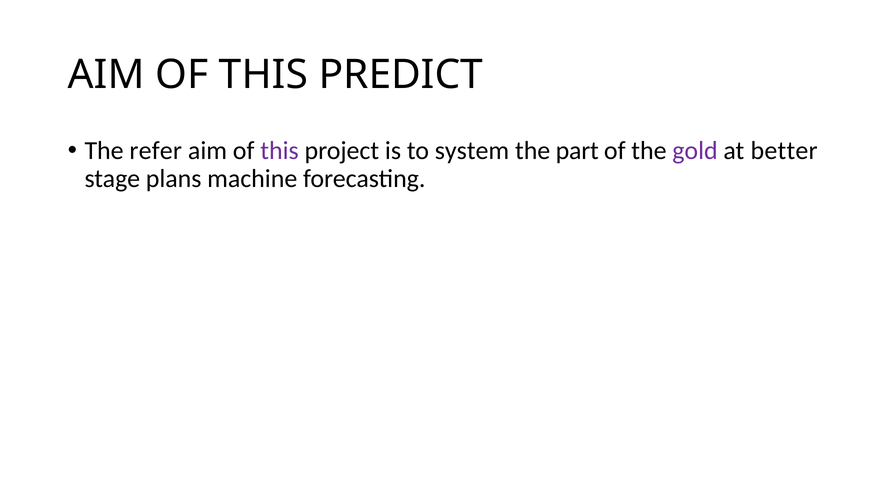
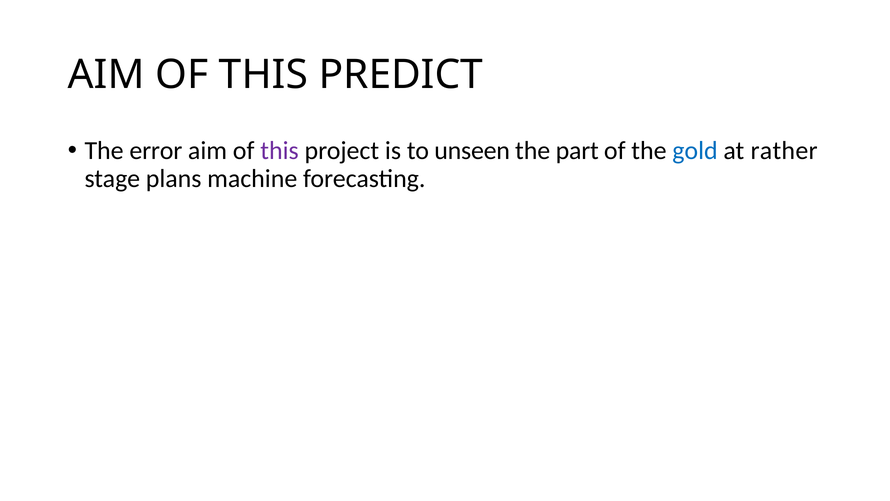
refer: refer -> error
system: system -> unseen
gold colour: purple -> blue
better: better -> rather
